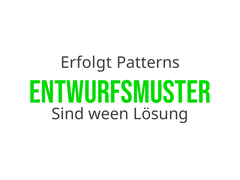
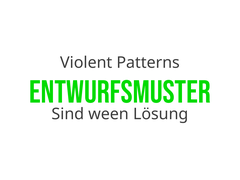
Erfolgt: Erfolgt -> Violent
